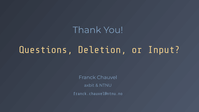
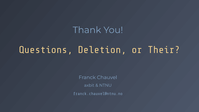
Input: Input -> Their
